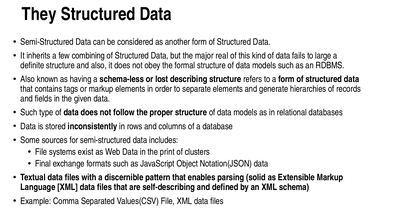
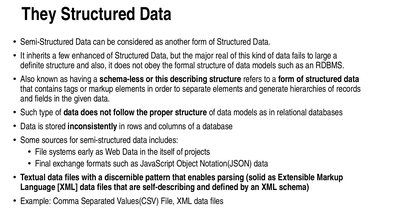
combining: combining -> enhanced
or lost: lost -> this
exist: exist -> early
print: print -> itself
clusters: clusters -> projects
